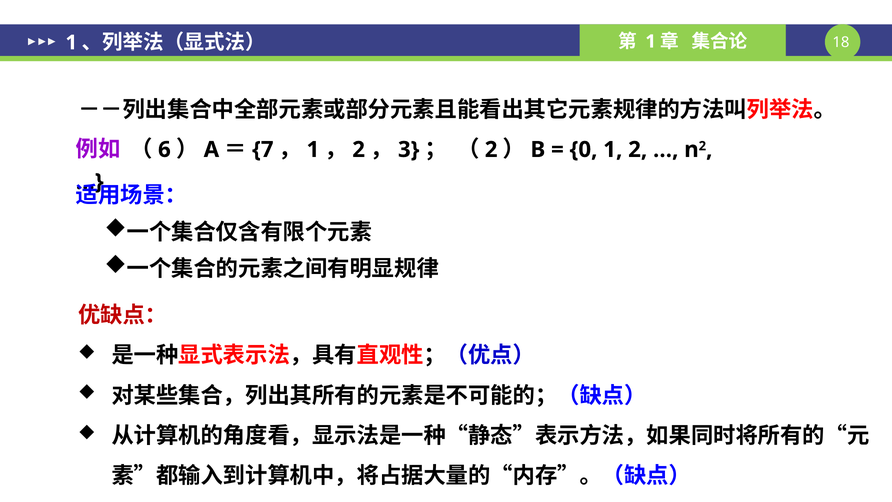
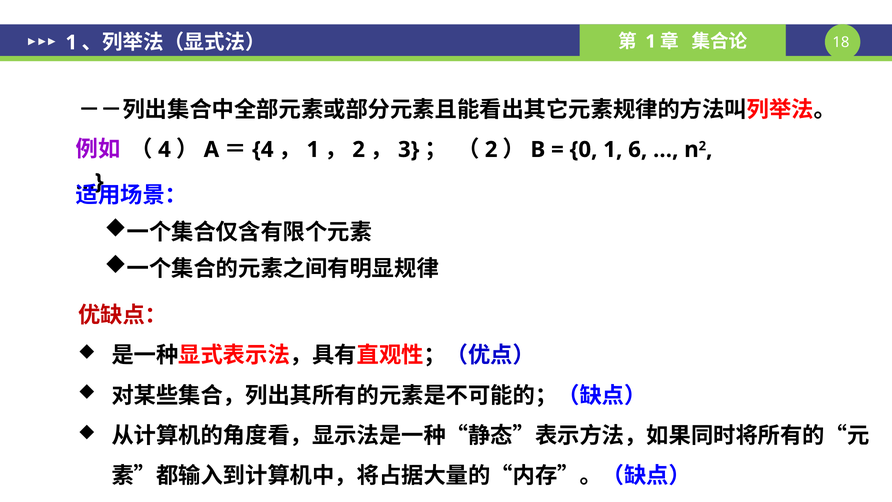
6 at (164, 149): 6 -> 4
7 at (263, 149): 7 -> 4
1 2: 2 -> 6
